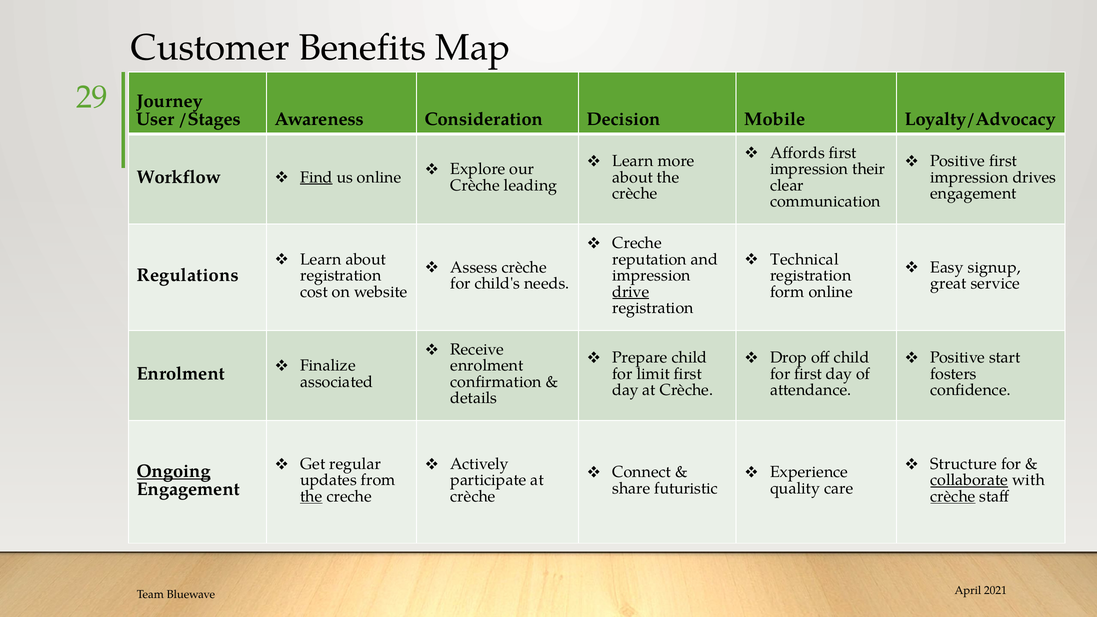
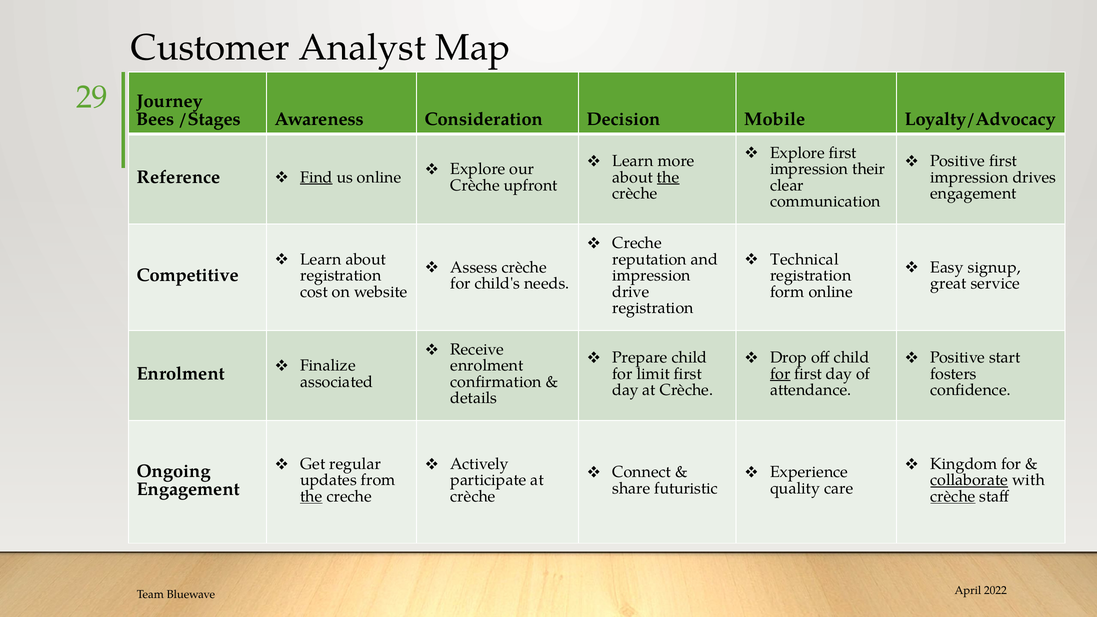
Benefits: Benefits -> Analyst
User: User -> Bees
Affords at (797, 153): Affords -> Explore
Workflow: Workflow -> Reference
the at (668, 177) underline: none -> present
leading: leading -> upfront
Regulations: Regulations -> Competitive
drive underline: present -> none
for at (780, 374) underline: none -> present
Structure: Structure -> Kingdom
Ongoing underline: present -> none
2021: 2021 -> 2022
